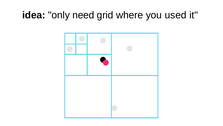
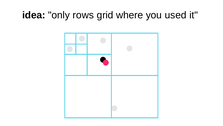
need: need -> rows
